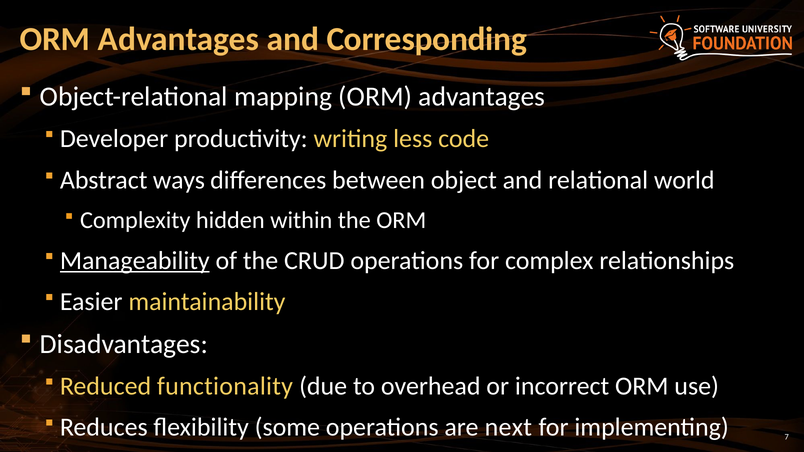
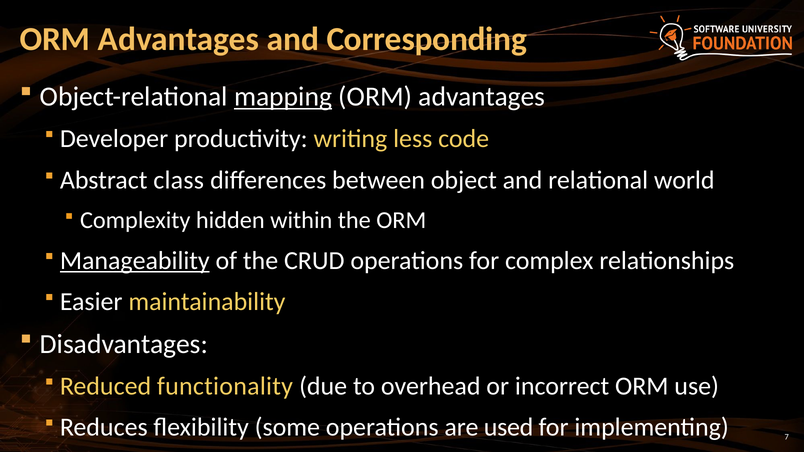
mapping underline: none -> present
ways: ways -> class
next: next -> used
